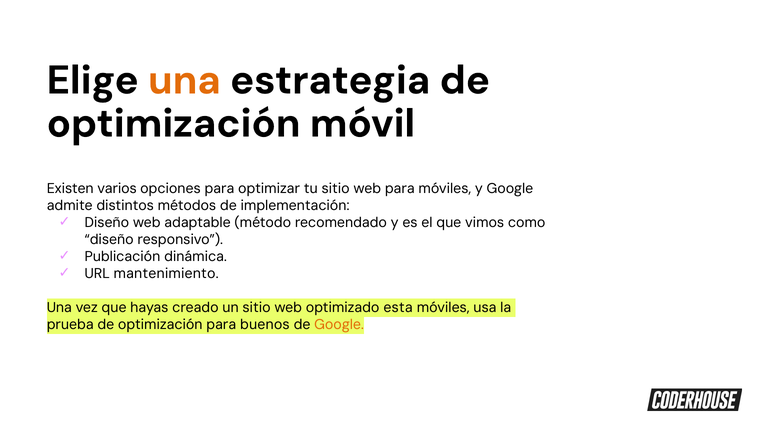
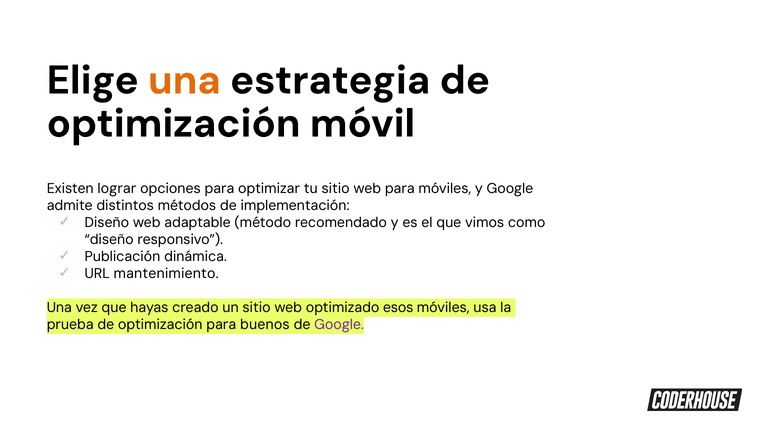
varios: varios -> lograr
esta: esta -> esos
Google at (339, 325) colour: orange -> purple
